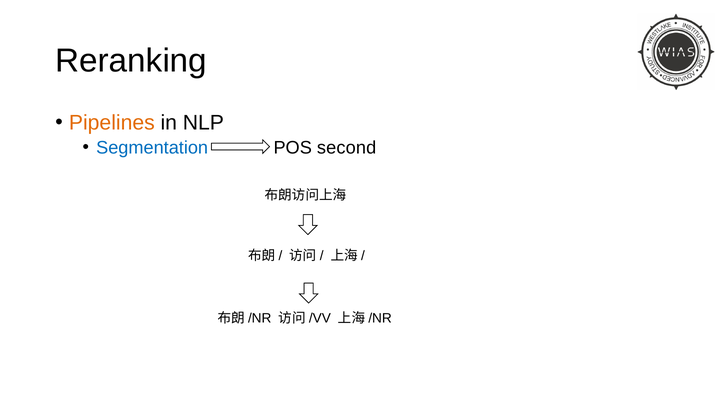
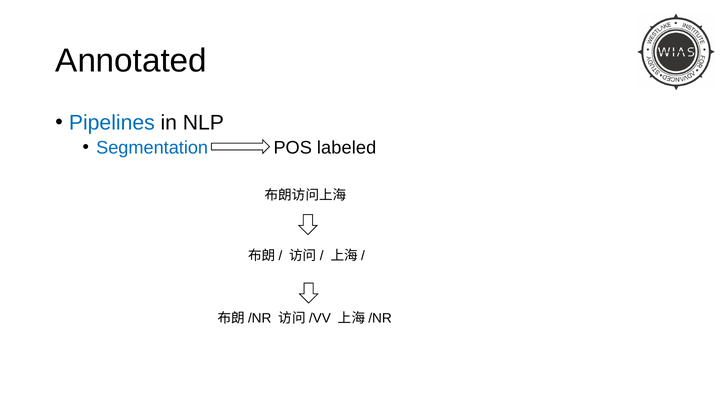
Reranking: Reranking -> Annotated
Pipelines colour: orange -> blue
second: second -> labeled
